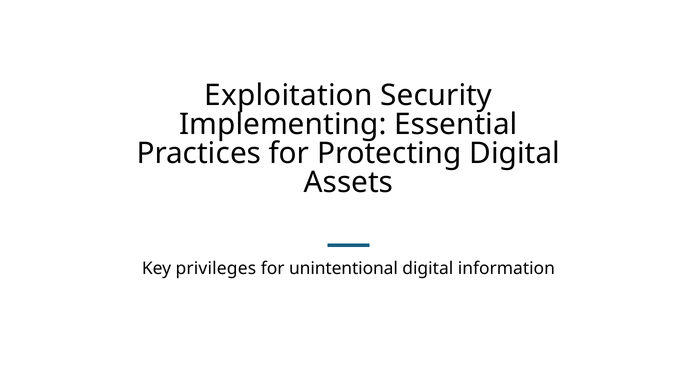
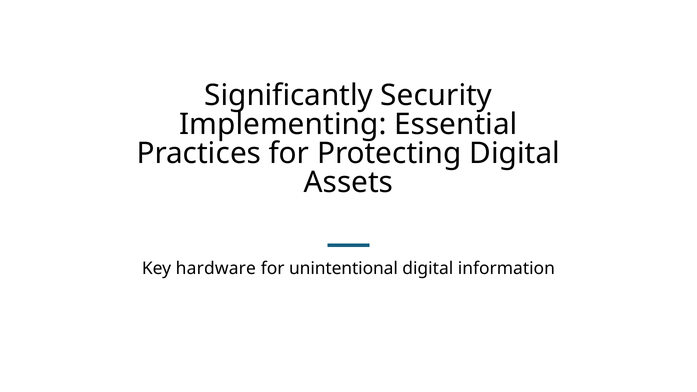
Exploitation: Exploitation -> Significantly
privileges: privileges -> hardware
